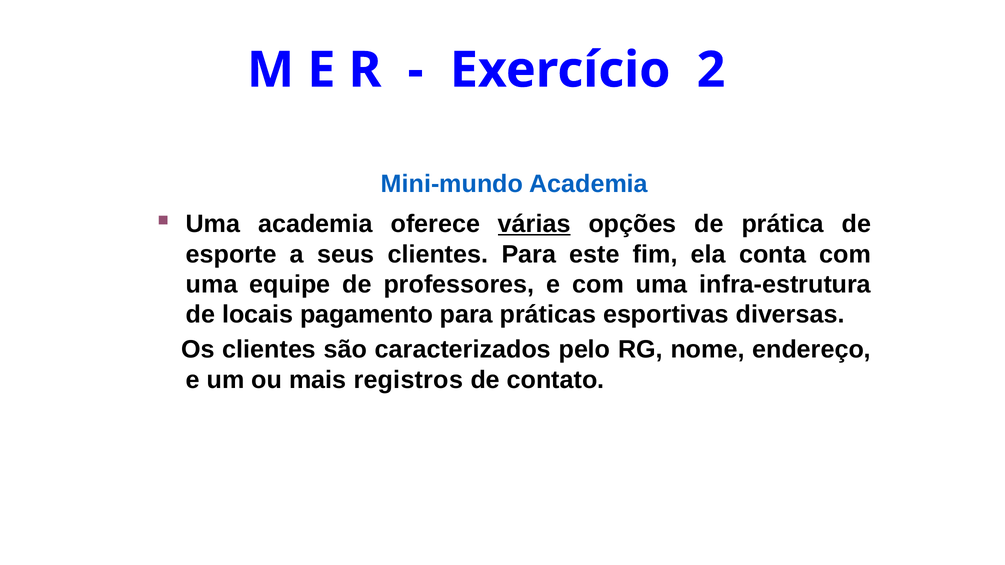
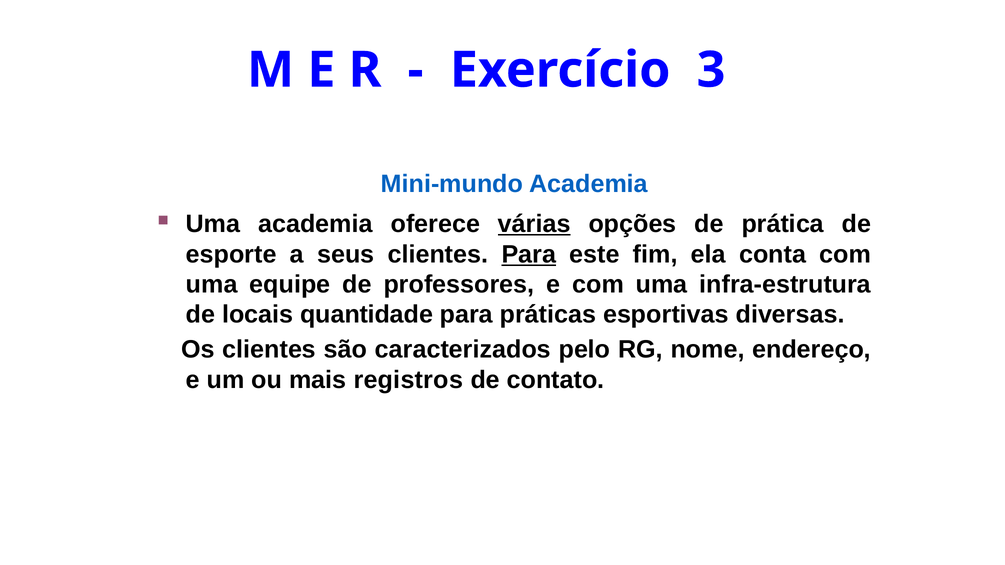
2: 2 -> 3
Para at (529, 254) underline: none -> present
pagamento: pagamento -> quantidade
